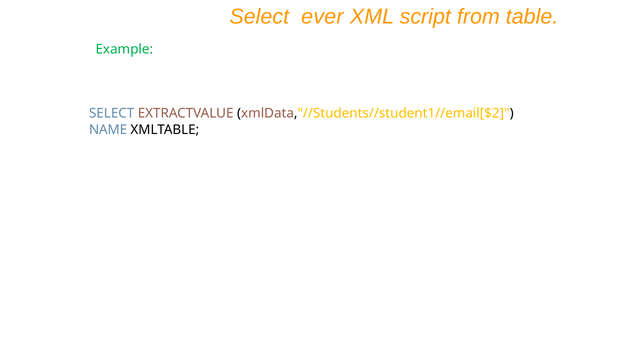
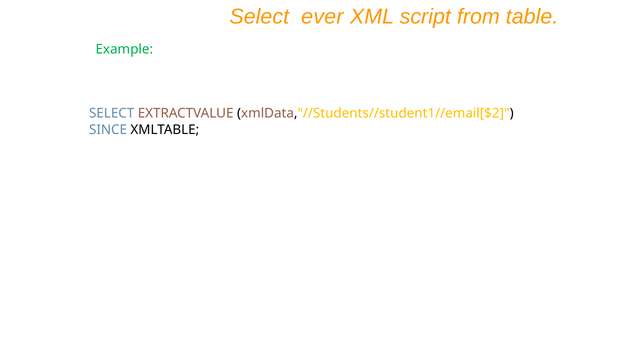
NAME: NAME -> SINCE
